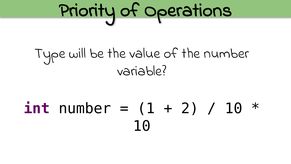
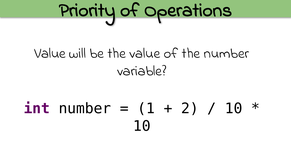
Type at (50, 53): Type -> Value
